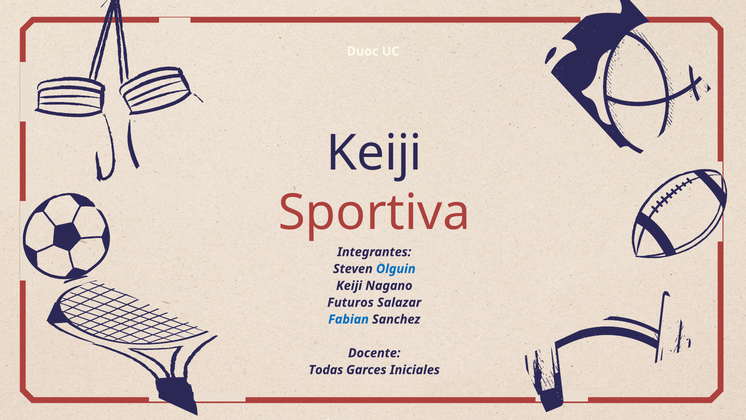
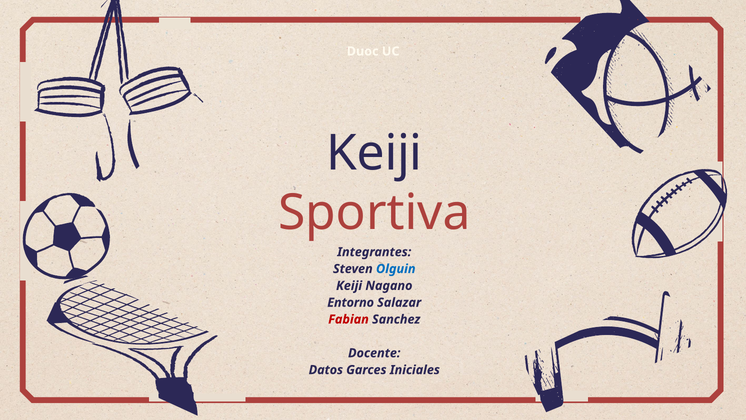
Futuros: Futuros -> Entorno
Fabian colour: blue -> red
Todas: Todas -> Datos
